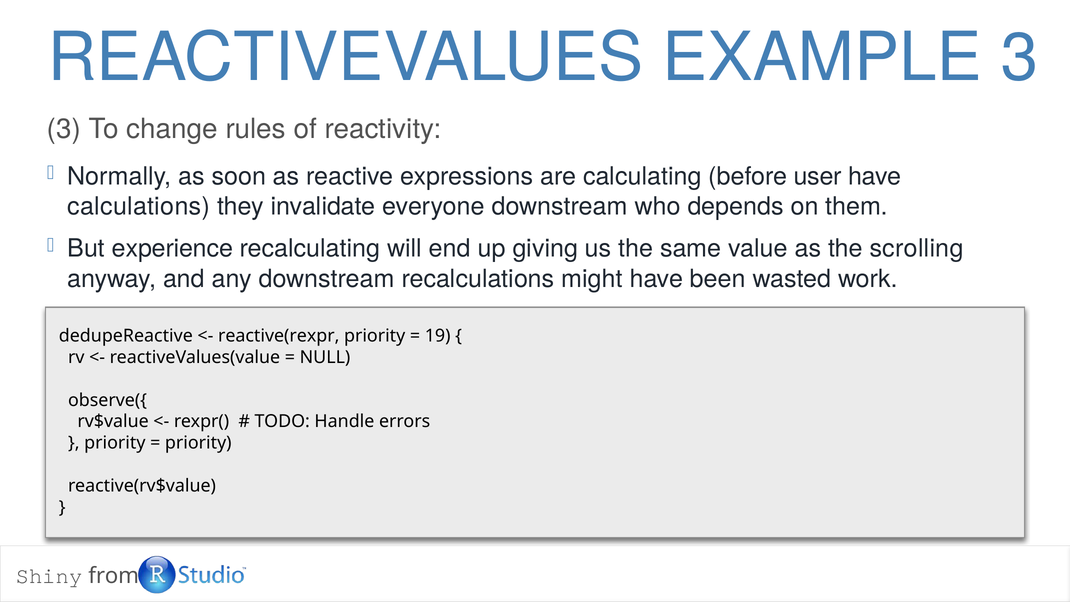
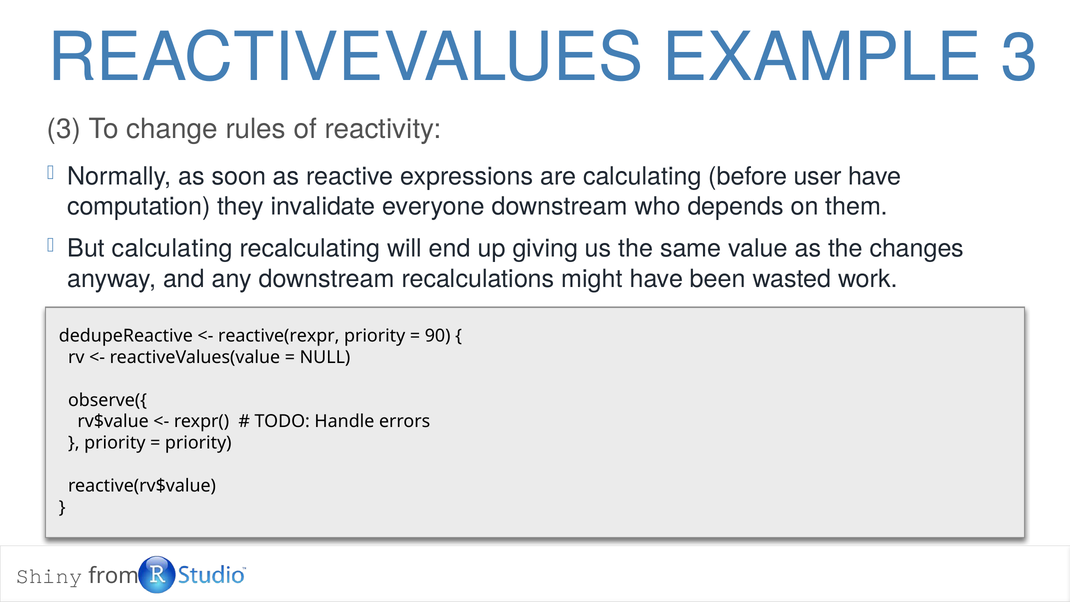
calculations: calculations -> computation
But experience: experience -> calculating
scrolling: scrolling -> changes
19: 19 -> 90
